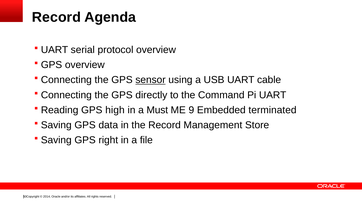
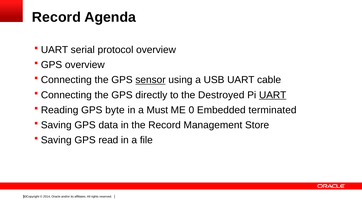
Command: Command -> Destroyed
UART at (273, 95) underline: none -> present
high: high -> byte
9: 9 -> 0
right: right -> read
